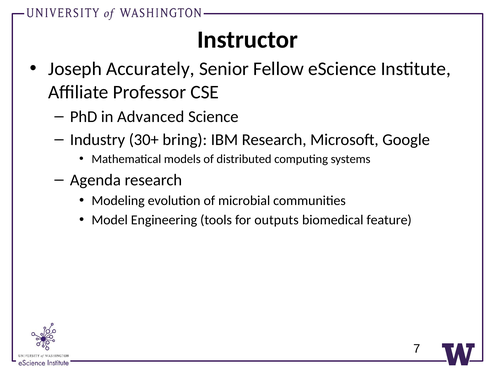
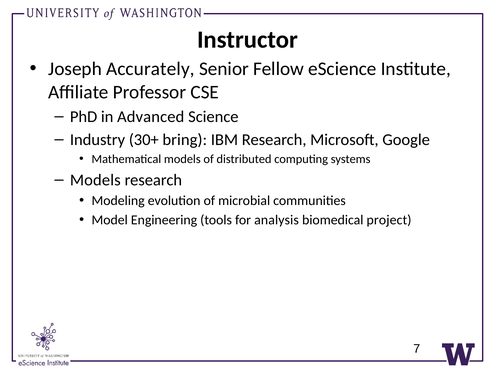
Agenda at (95, 180): Agenda -> Models
outputs: outputs -> analysis
feature: feature -> project
